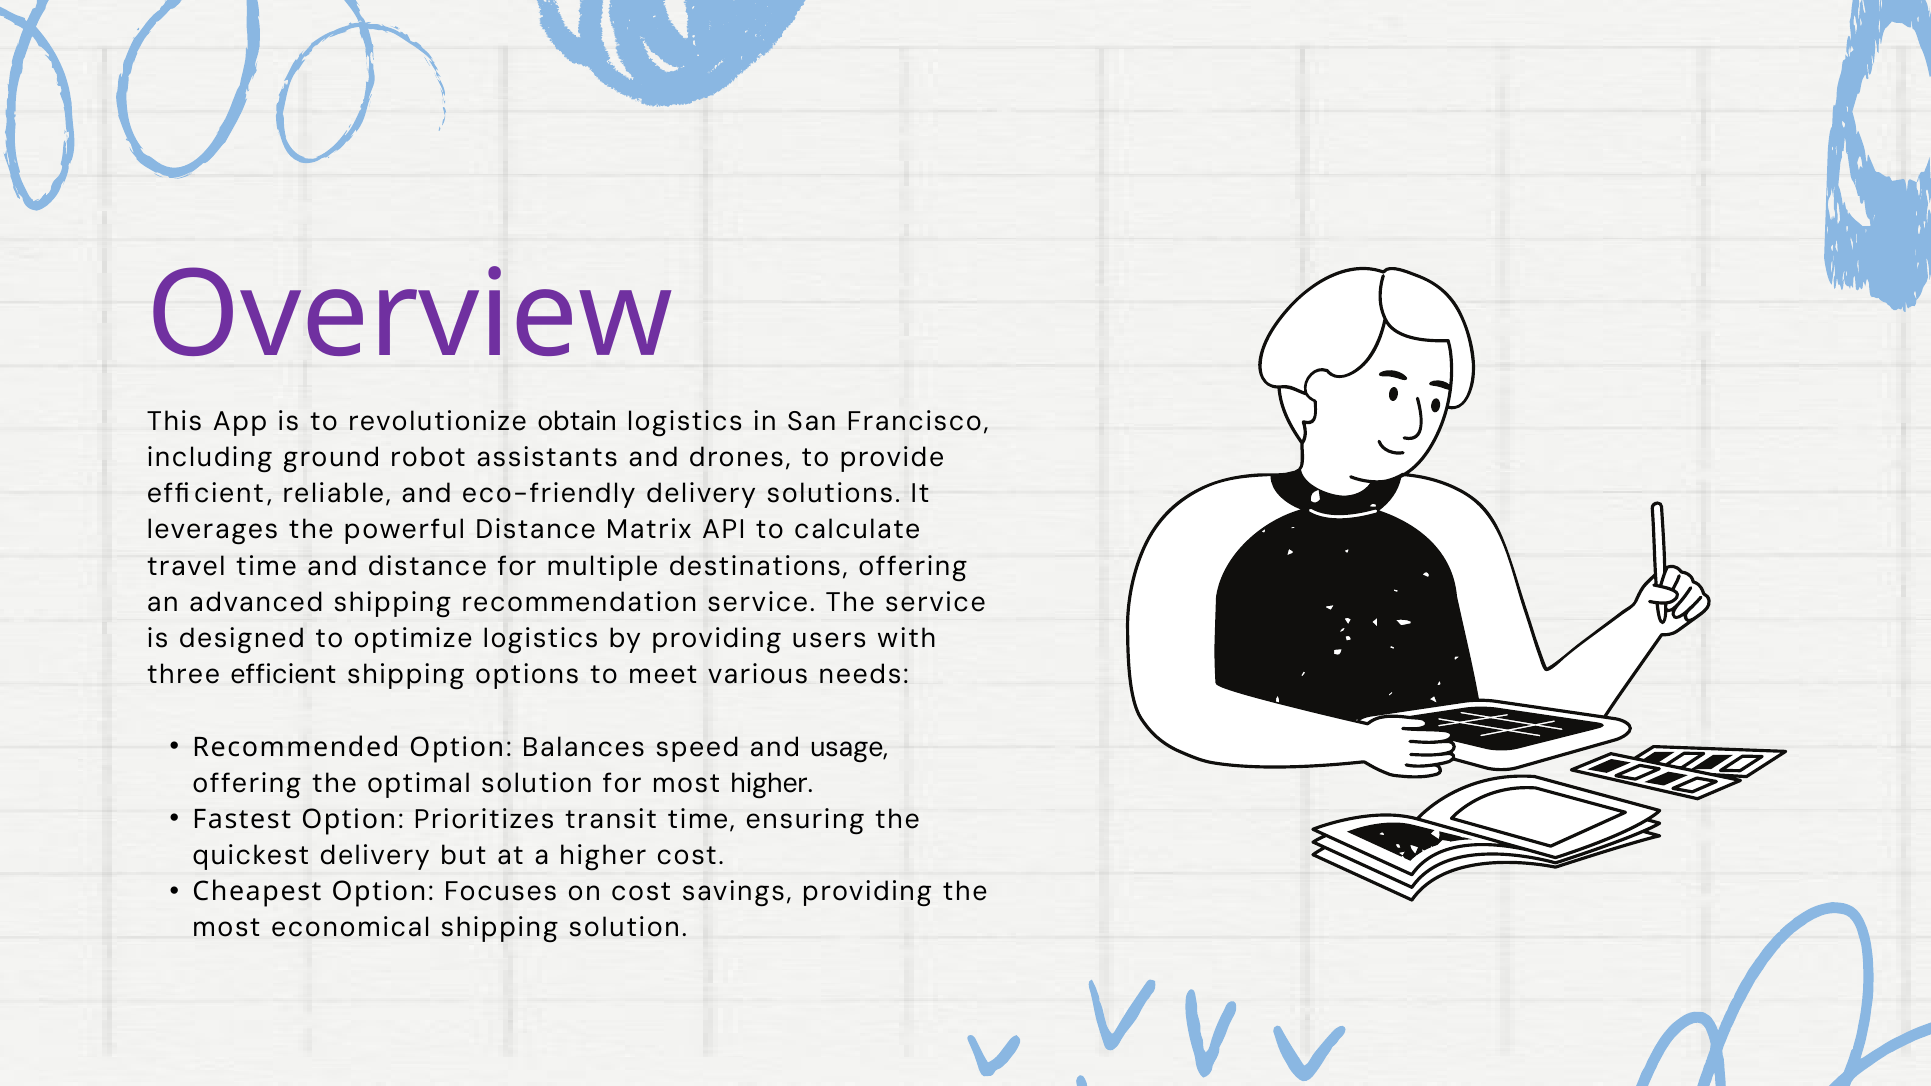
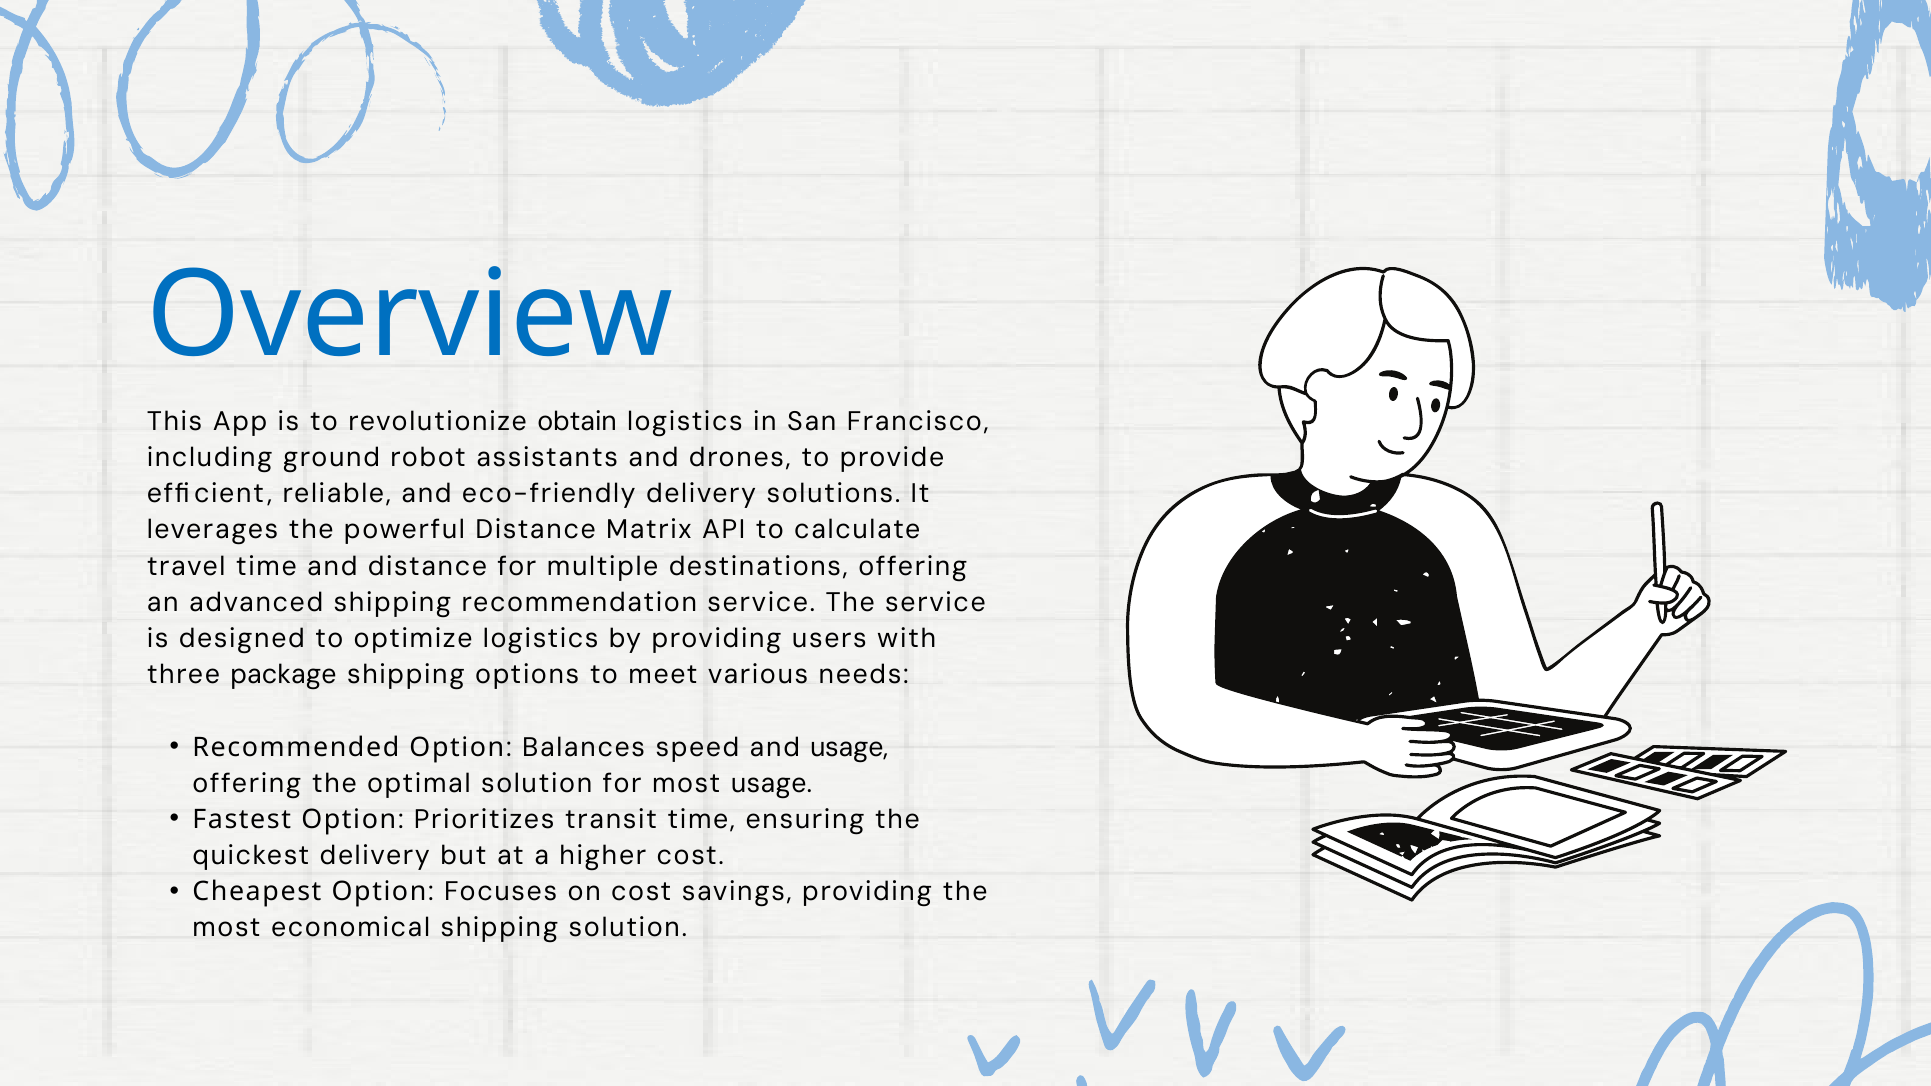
Overview colour: purple -> blue
three efficient: efficient -> package
most higher: higher -> usage
